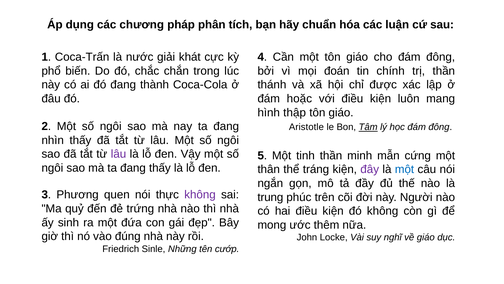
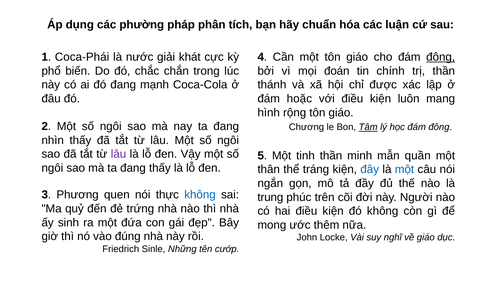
chương: chương -> phường
Coca-Trấn: Coca-Trấn -> Coca-Phái
đông at (441, 57) underline: none -> present
thành: thành -> mạnh
thập: thập -> rộng
Aristotle: Aristotle -> Chương
cứng: cứng -> quần
đây colour: purple -> blue
không at (200, 195) colour: purple -> blue
